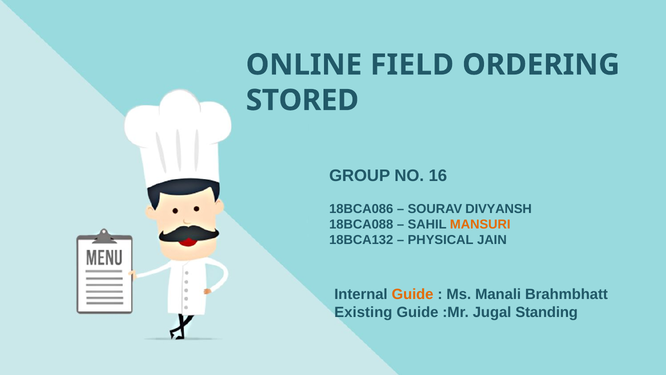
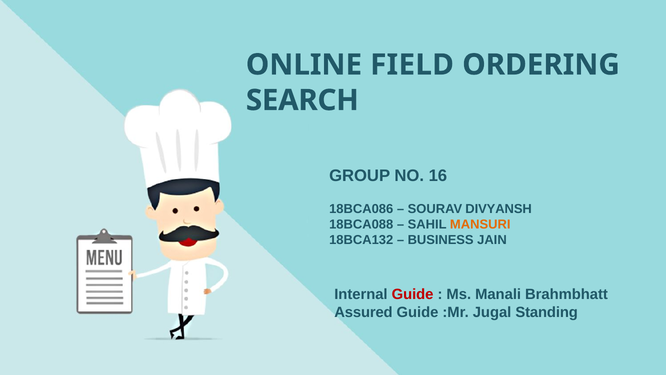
STORED: STORED -> SEARCH
PHYSICAL: PHYSICAL -> BUSINESS
Guide at (413, 294) colour: orange -> red
Existing: Existing -> Assured
